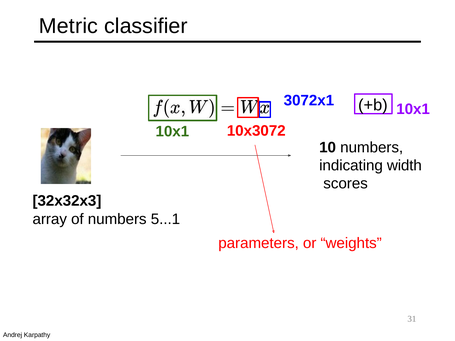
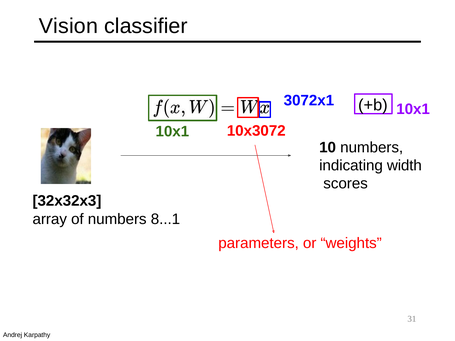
Metric: Metric -> Vision
5...1: 5...1 -> 8...1
